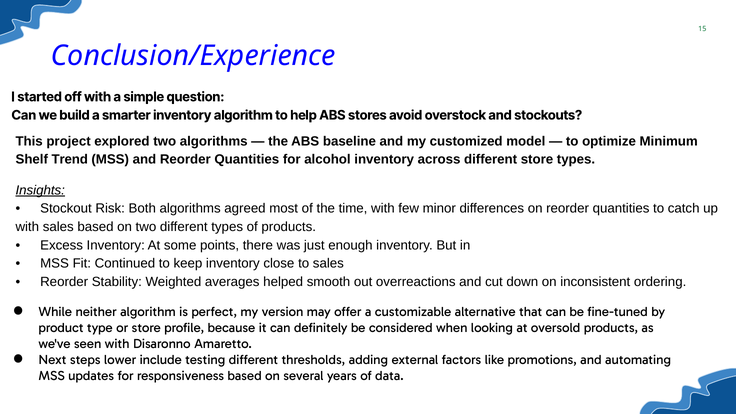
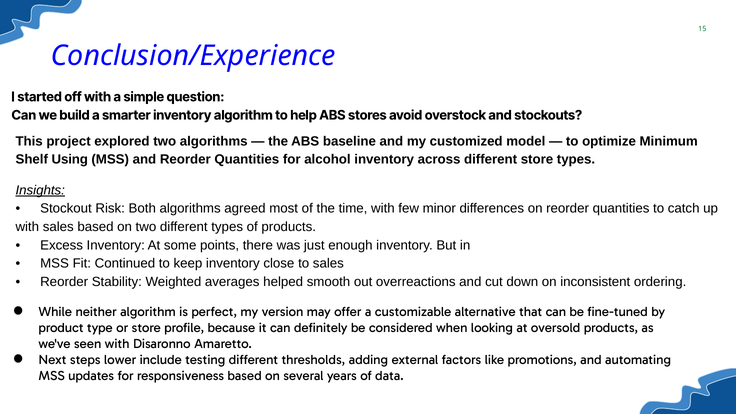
Trend: Trend -> Using
